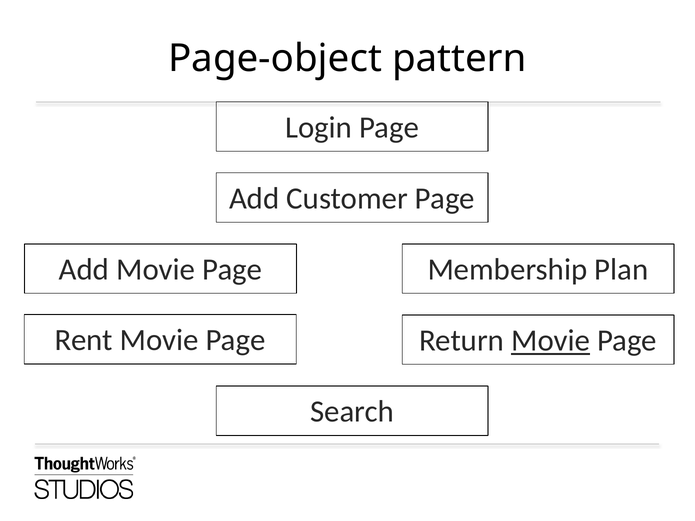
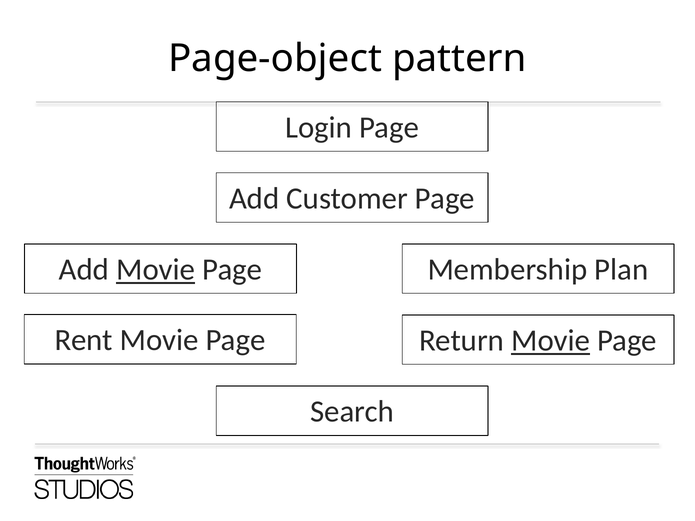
Movie at (156, 270) underline: none -> present
